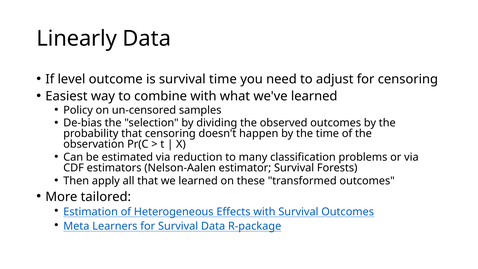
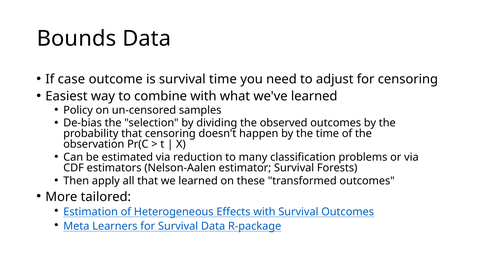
Linearly: Linearly -> Bounds
level: level -> case
